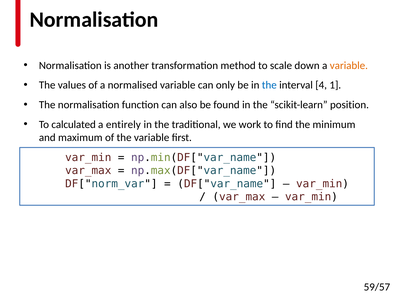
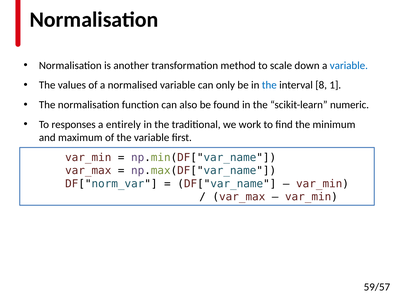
variable at (349, 66) colour: orange -> blue
4: 4 -> 8
position: position -> numeric
calculated: calculated -> responses
